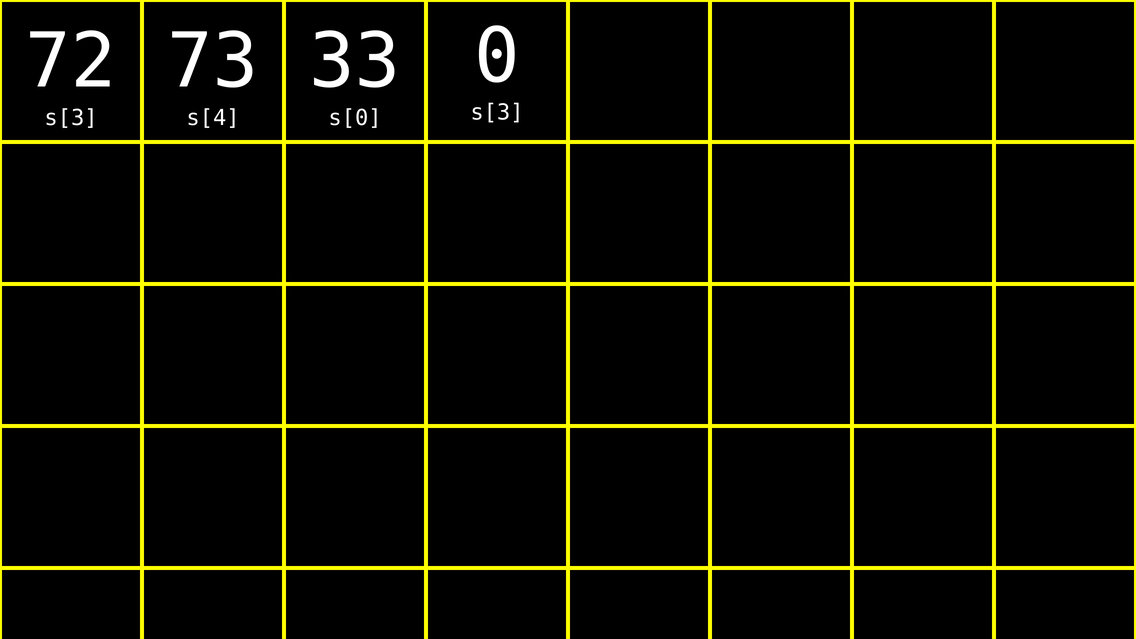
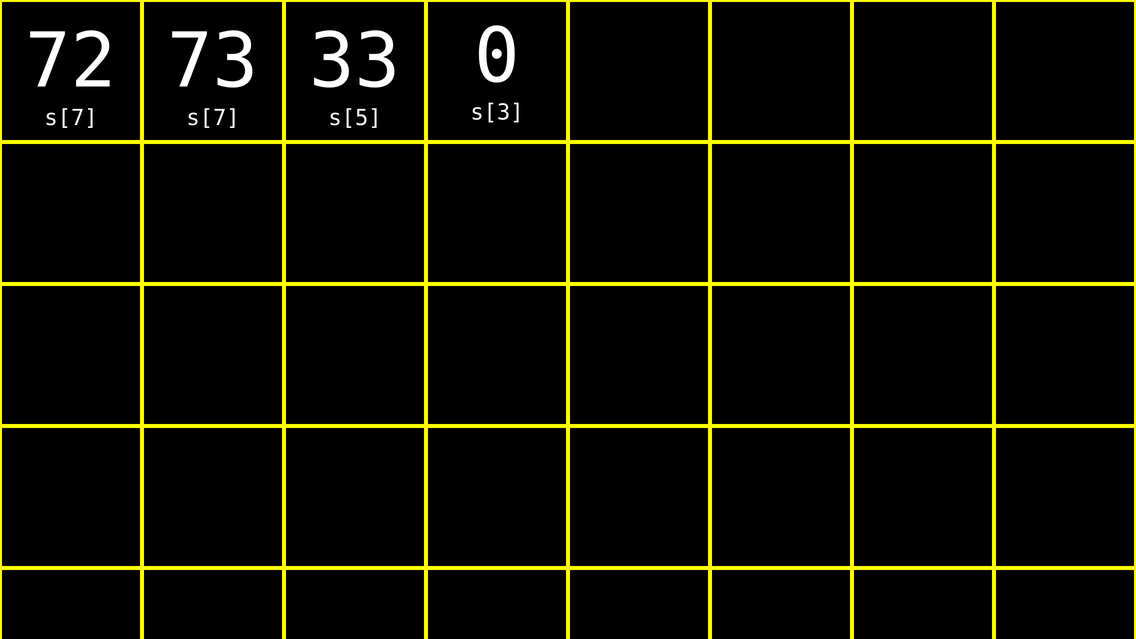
s[3 at (71, 118): s[3 -> s[7
s[4 at (213, 118): s[4 -> s[7
s[0: s[0 -> s[5
